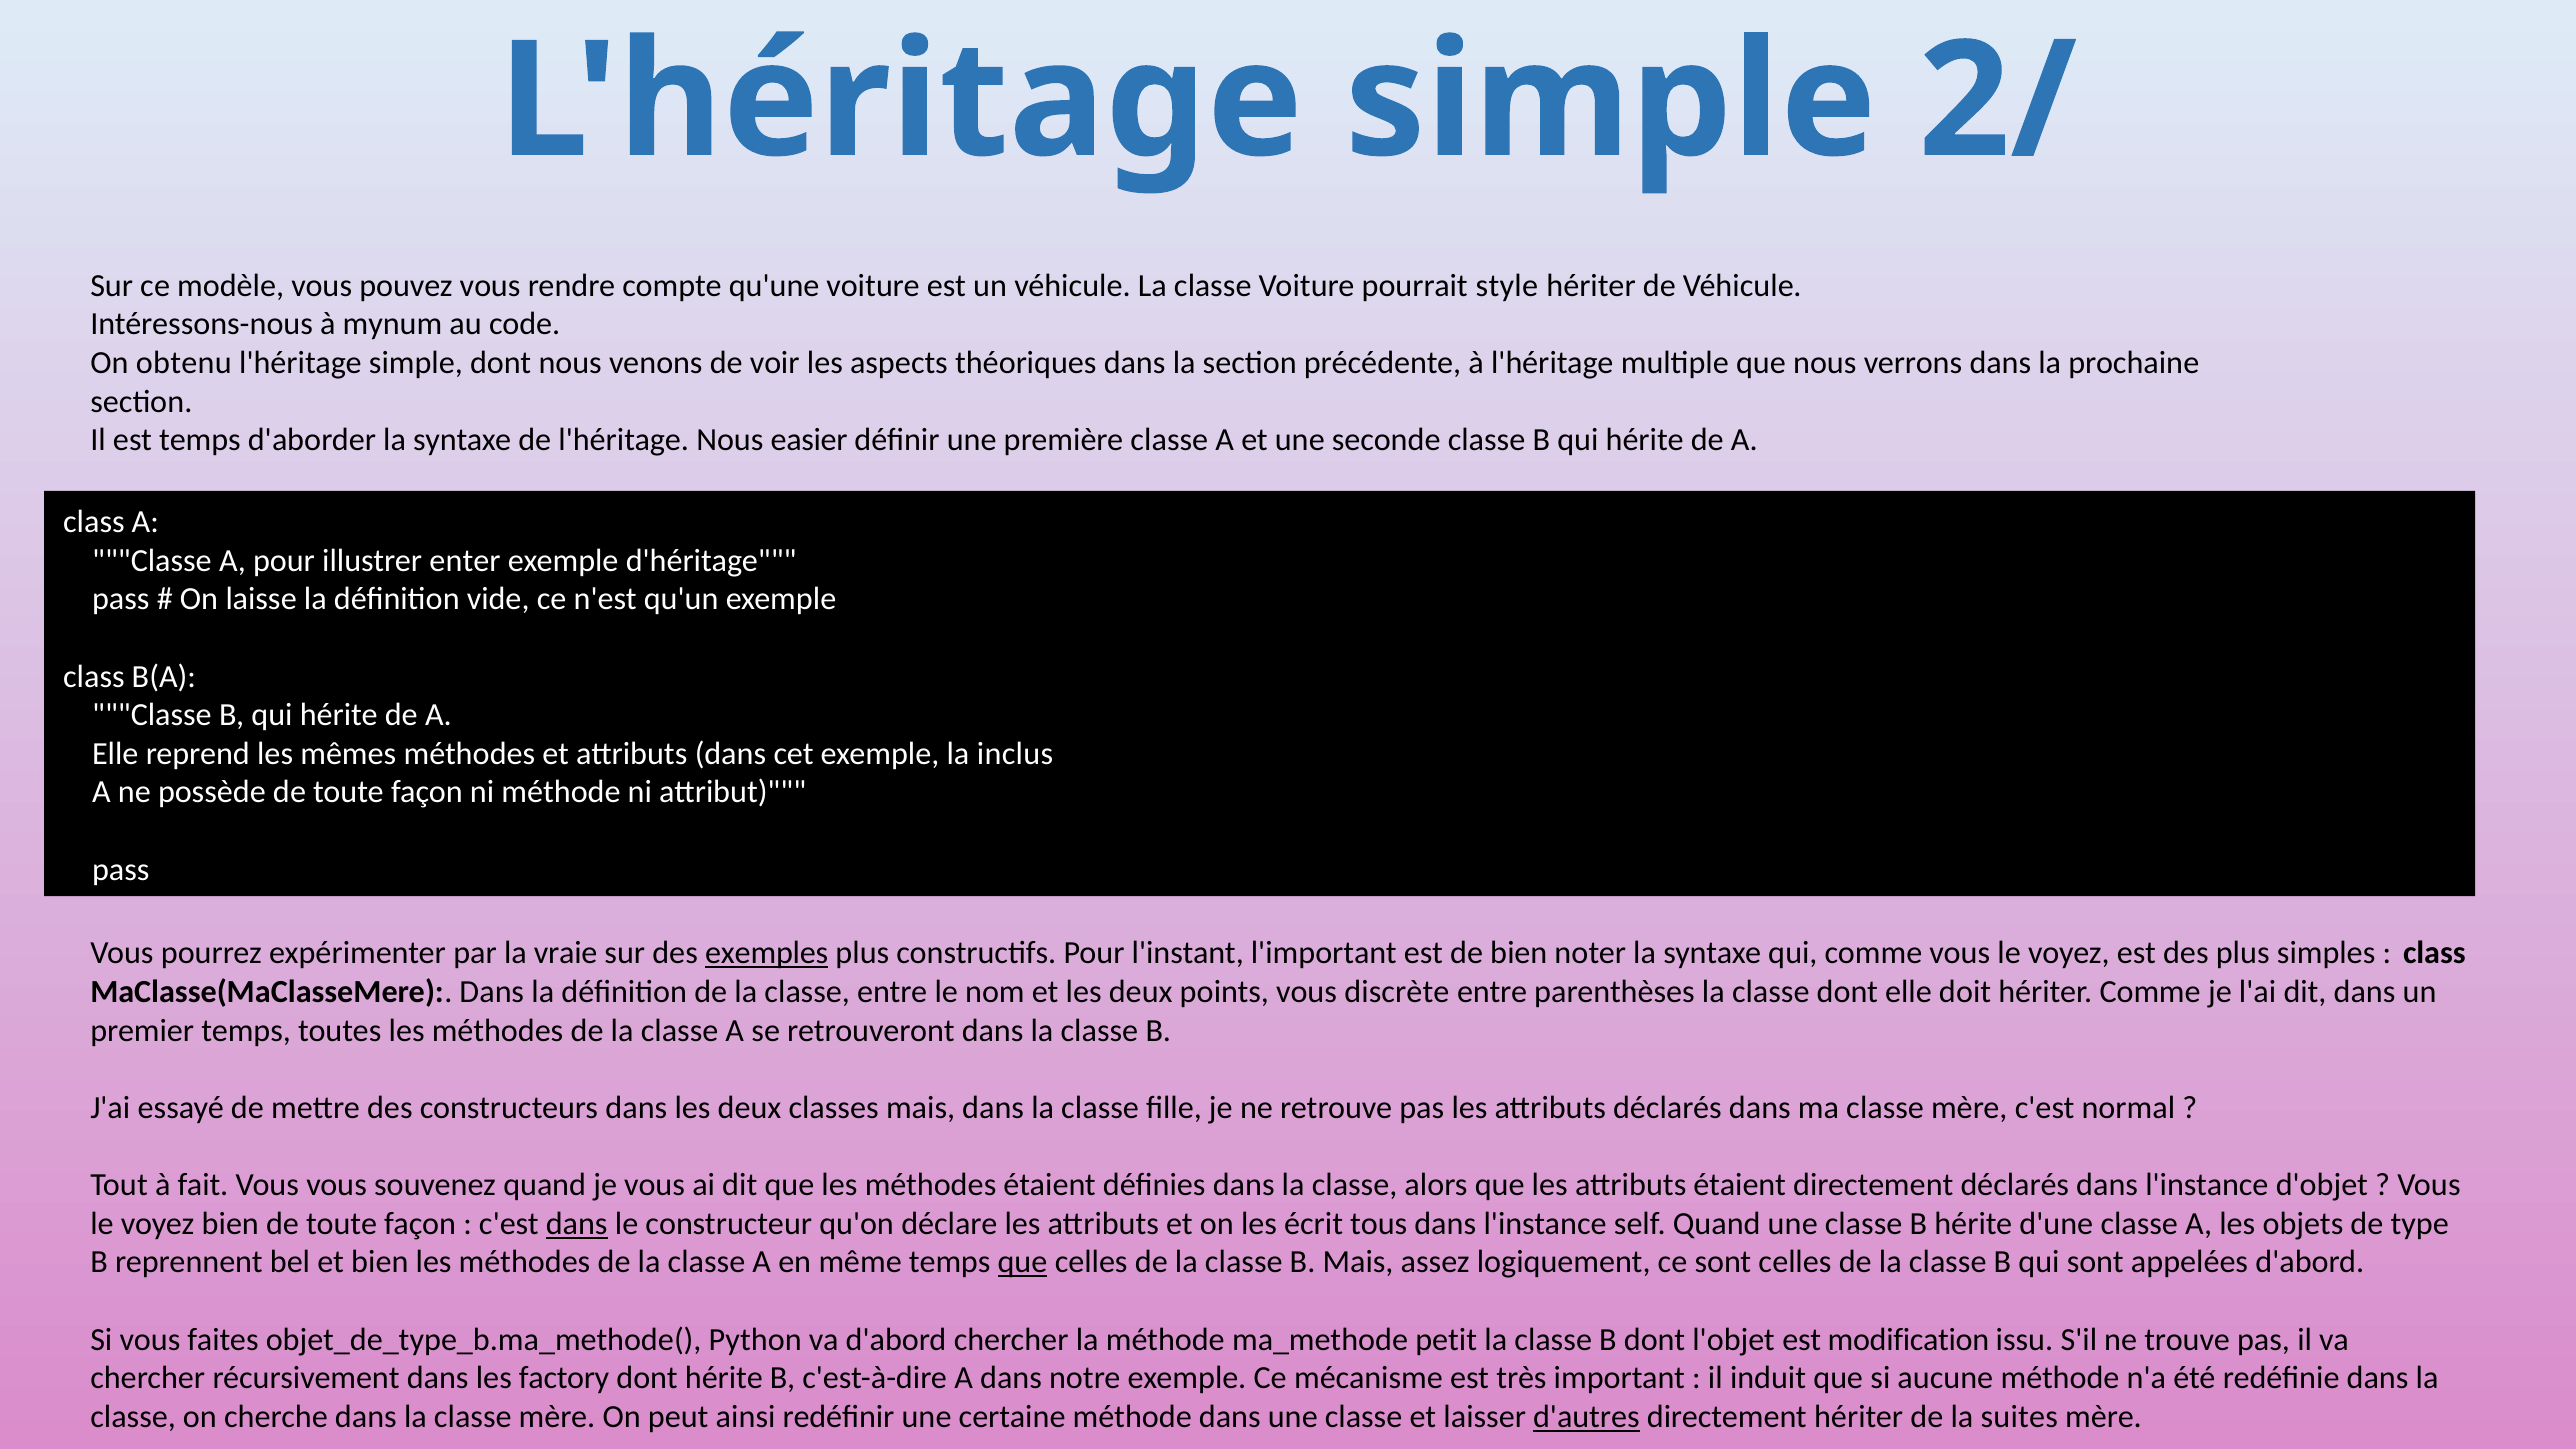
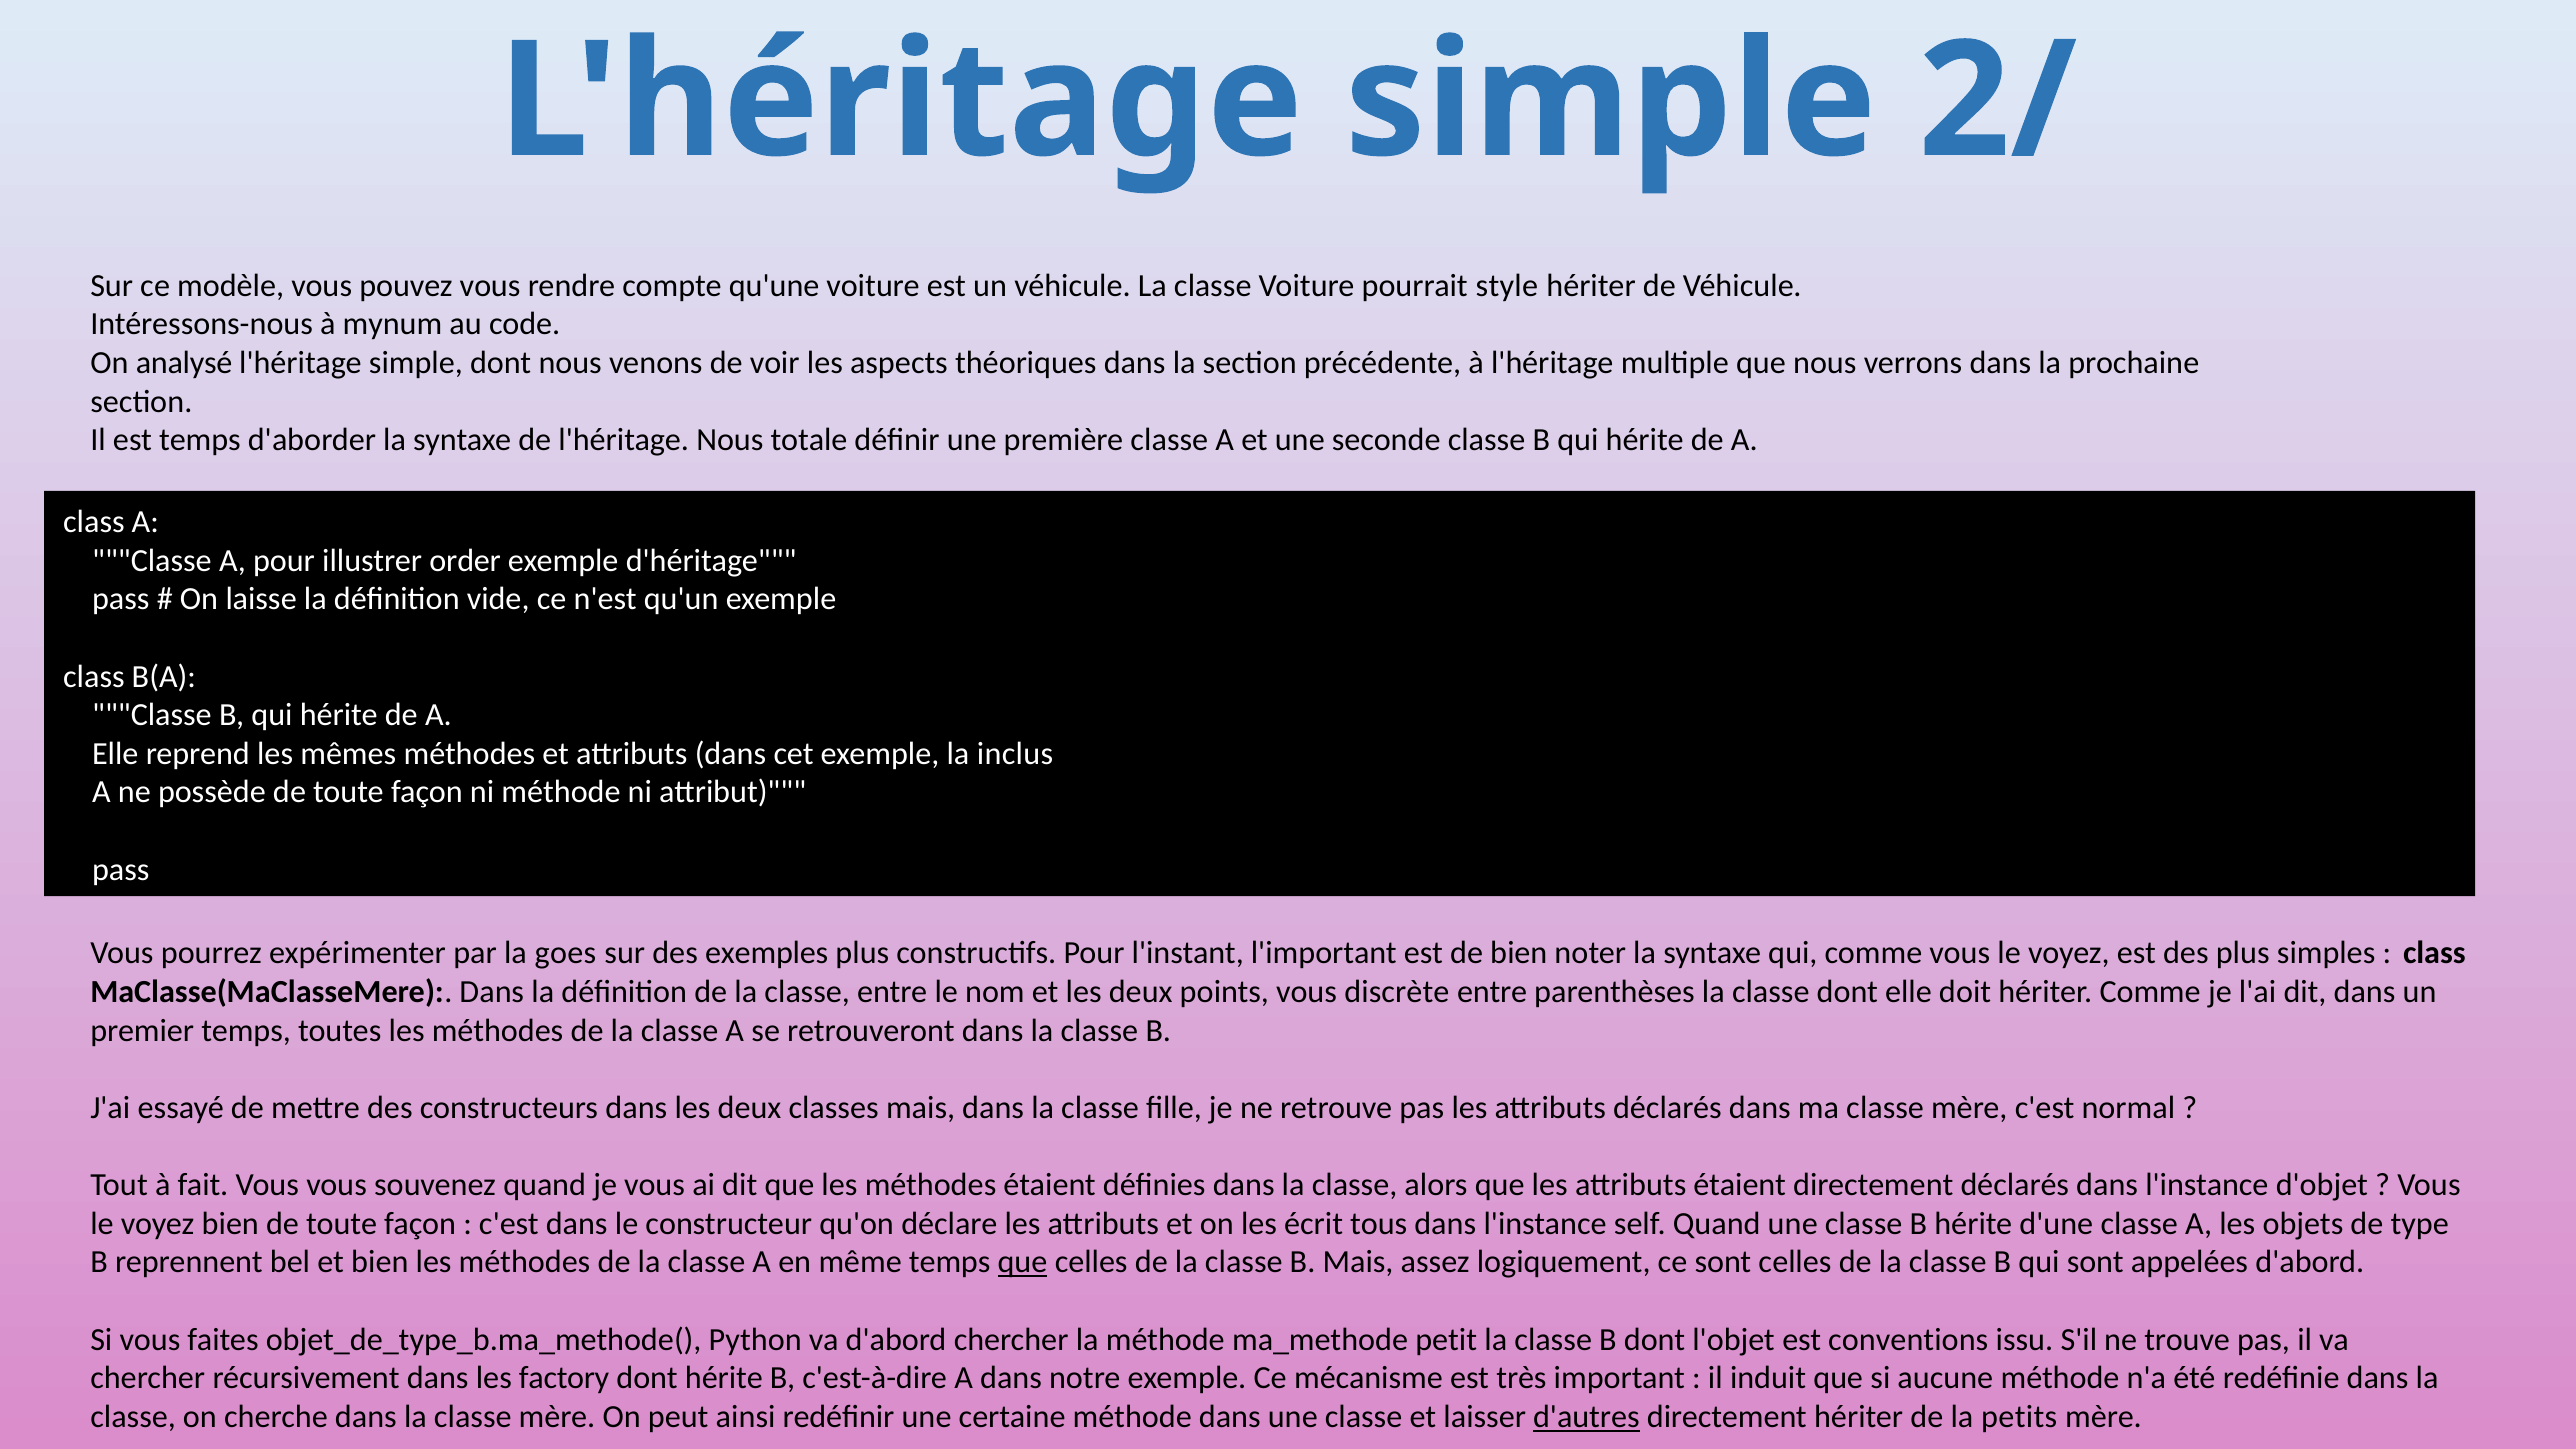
obtenu: obtenu -> analysé
easier: easier -> totale
enter: enter -> order
vraie: vraie -> goes
exemples underline: present -> none
dans at (577, 1224) underline: present -> none
modification: modification -> conventions
suites: suites -> petits
